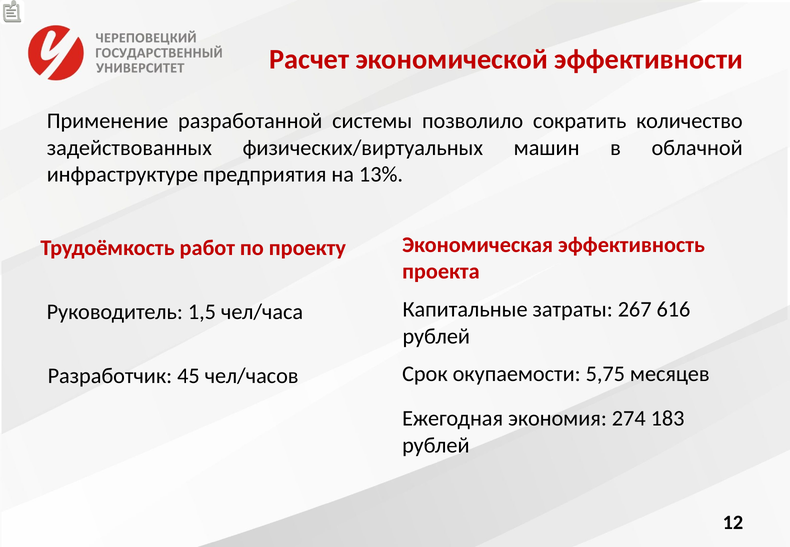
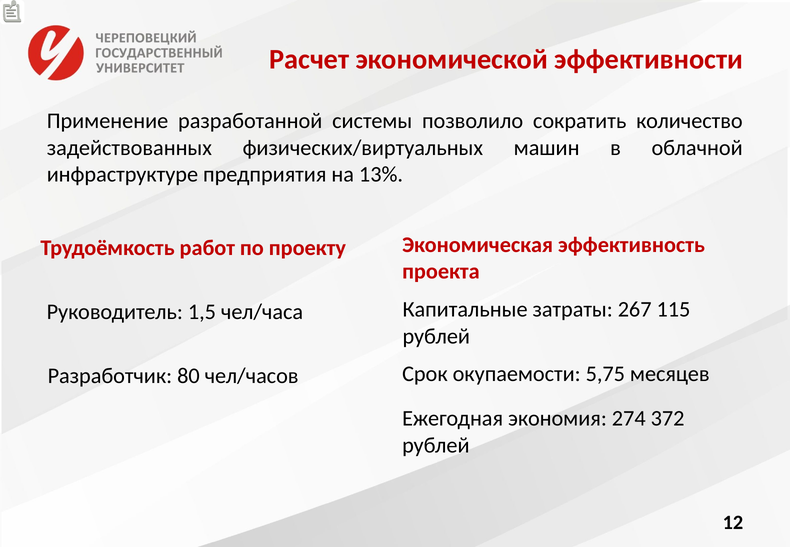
616: 616 -> 115
45: 45 -> 80
183: 183 -> 372
